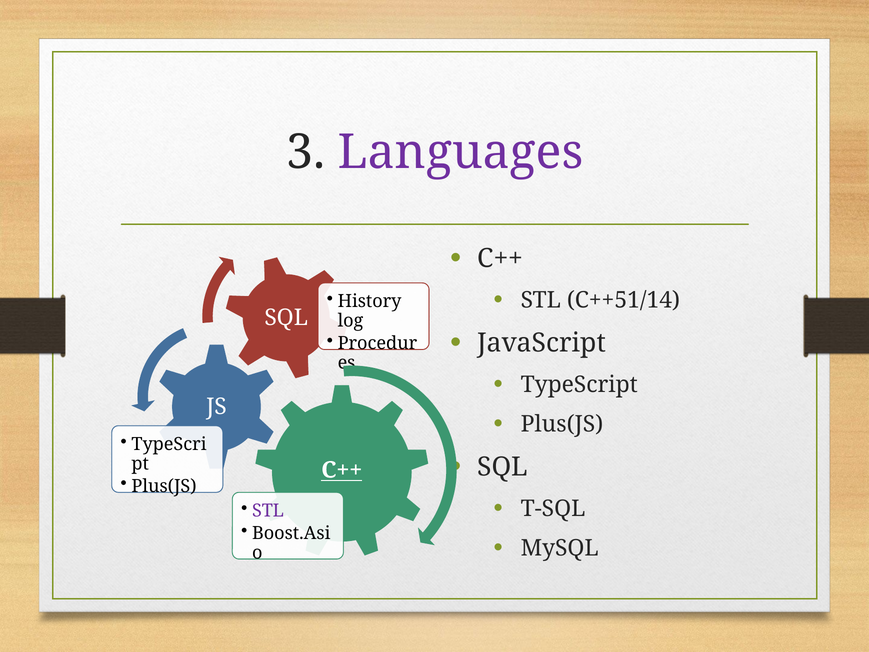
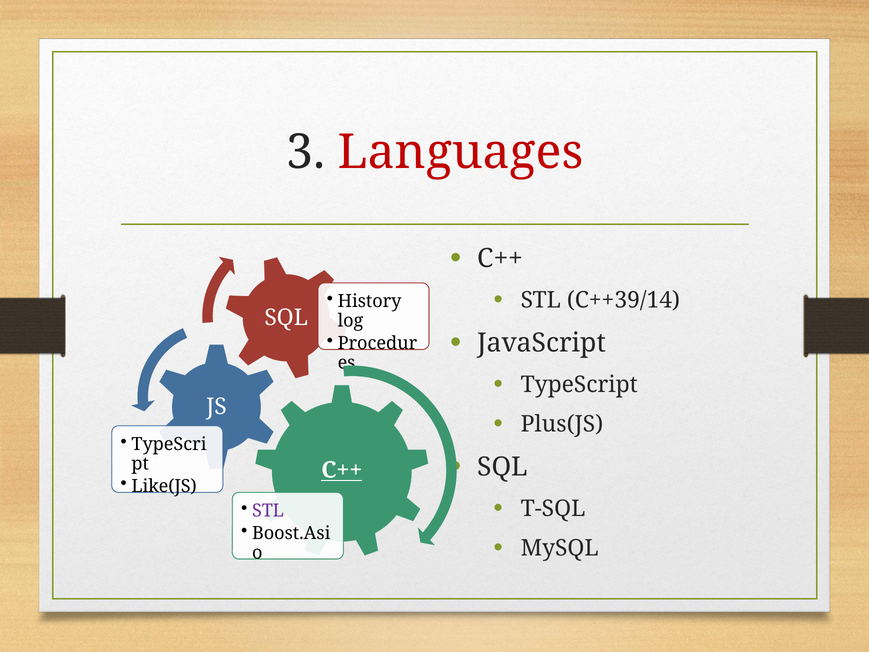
Languages colour: purple -> red
C++51/14: C++51/14 -> C++39/14
Plus(JS at (164, 486): Plus(JS -> Like(JS
